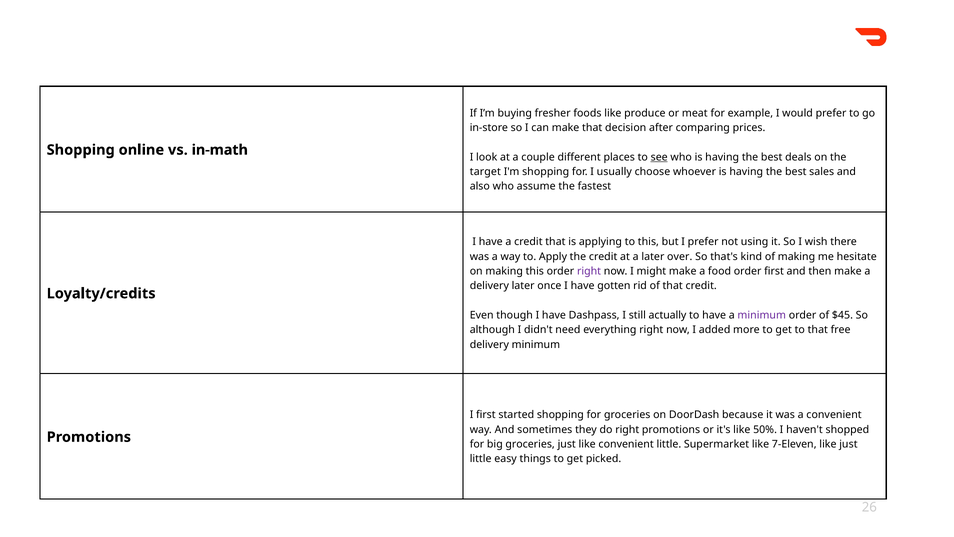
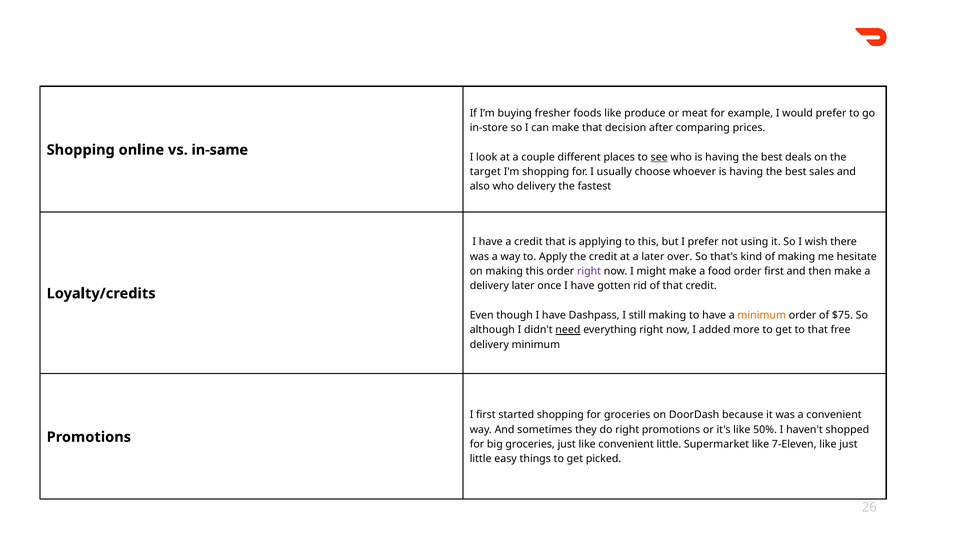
in-math: in-math -> in-same
who assume: assume -> delivery
still actually: actually -> making
minimum at (762, 315) colour: purple -> orange
$45: $45 -> $75
need underline: none -> present
